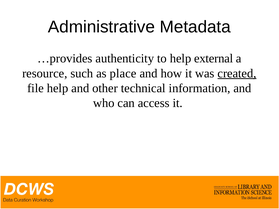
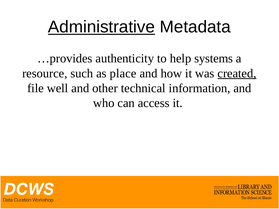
Administrative underline: none -> present
external: external -> systems
file help: help -> well
